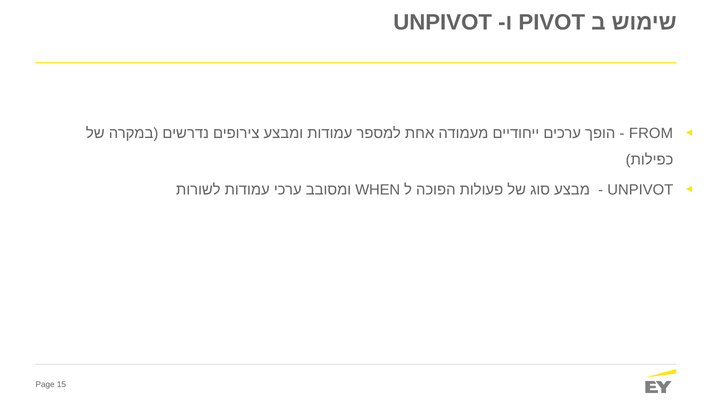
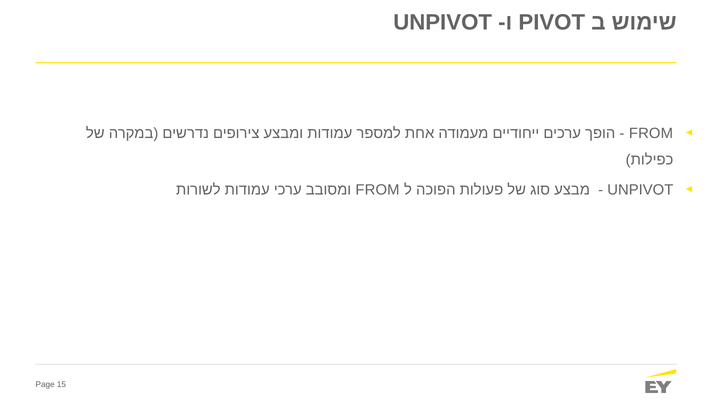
WHEN at (378, 190): WHEN -> FROM
